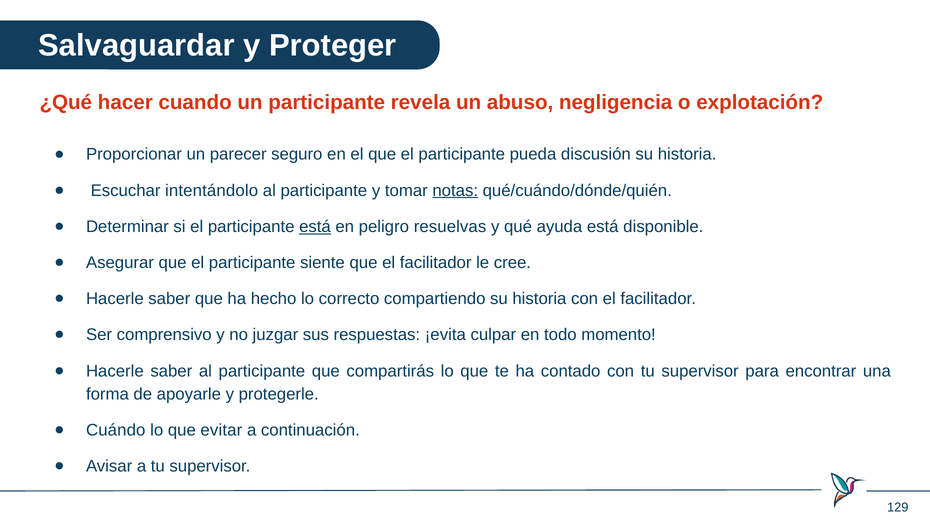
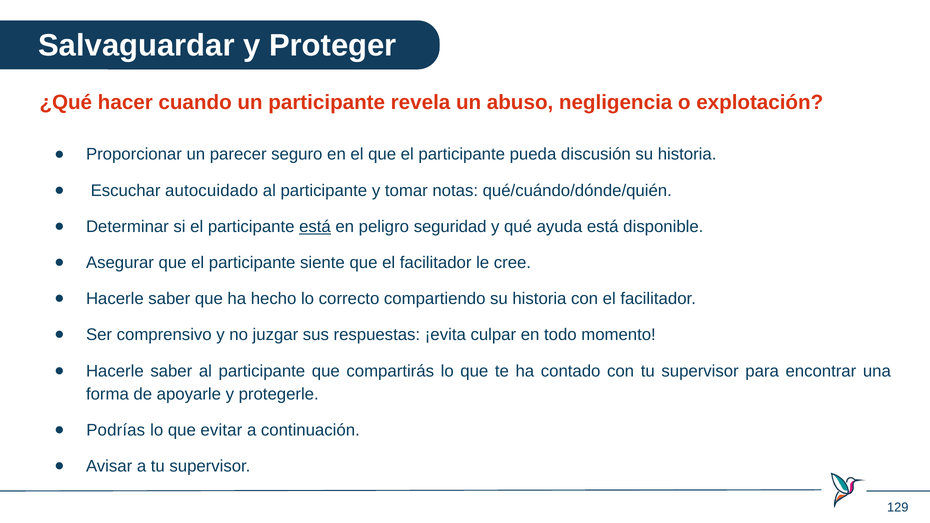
intentándolo: intentándolo -> autocuidado
notas underline: present -> none
resuelvas: resuelvas -> seguridad
Cuándo: Cuándo -> Podrías
